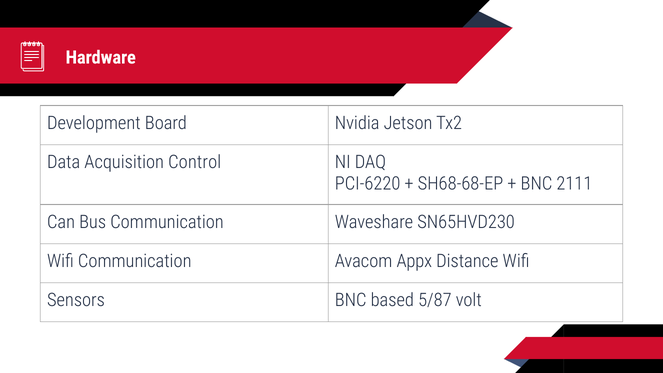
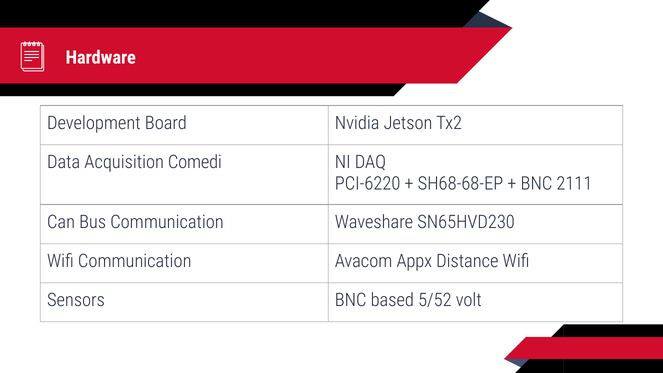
Control: Control -> Comedi
5/87: 5/87 -> 5/52
